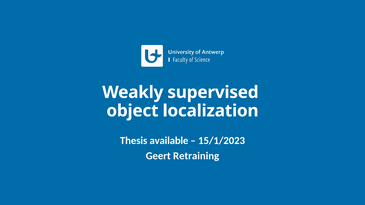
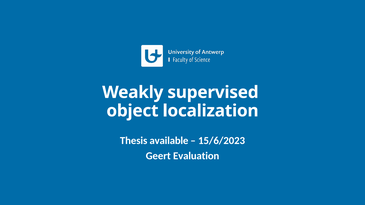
15/1/2023: 15/1/2023 -> 15/6/2023
Retraining: Retraining -> Evaluation
